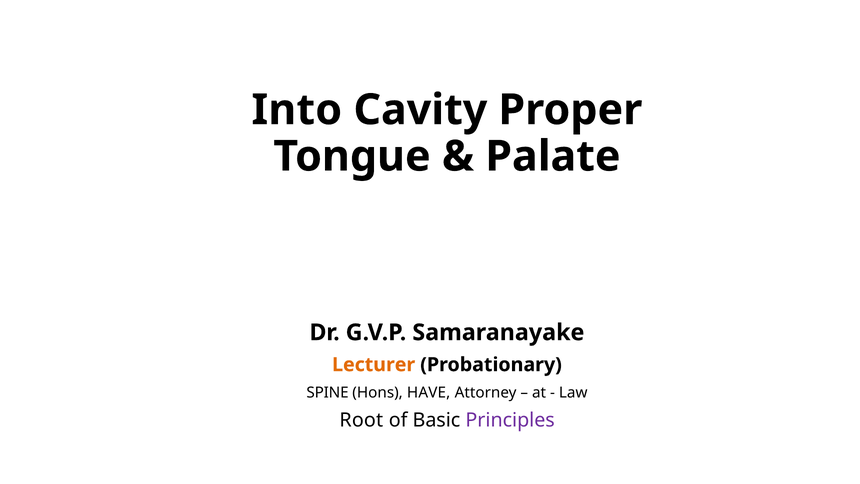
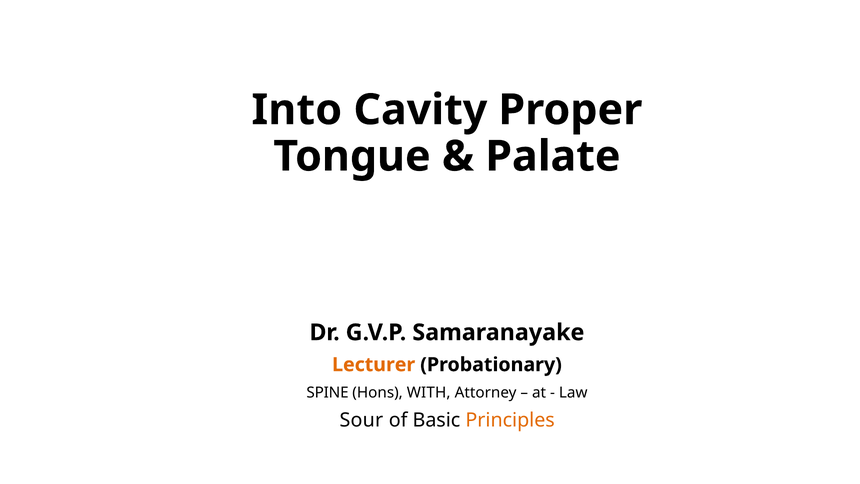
HAVE: HAVE -> WITH
Root: Root -> Sour
Principles colour: purple -> orange
